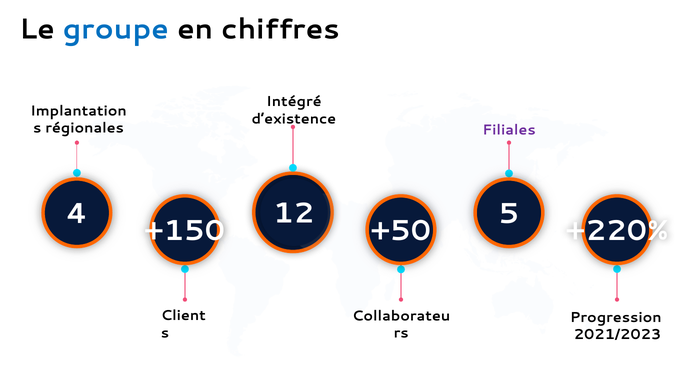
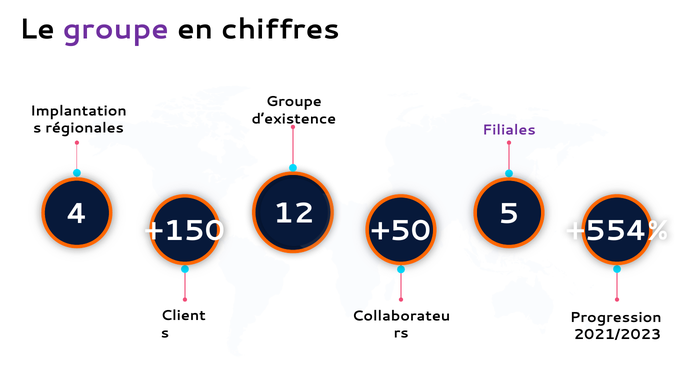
groupe at (116, 29) colour: blue -> purple
Intégré at (294, 102): Intégré -> Groupe
+220%: +220% -> +554%
